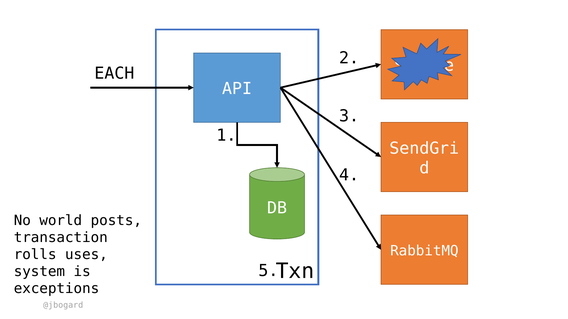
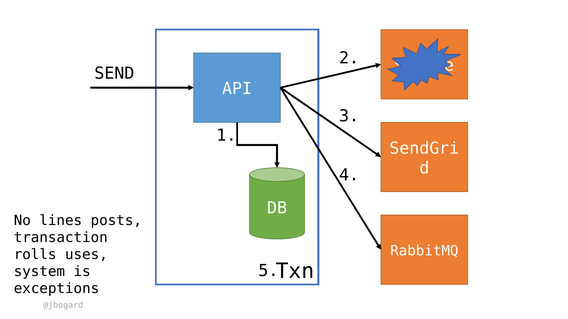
EACH: EACH -> SEND
world: world -> lines
